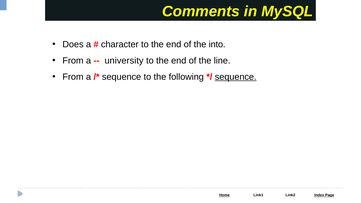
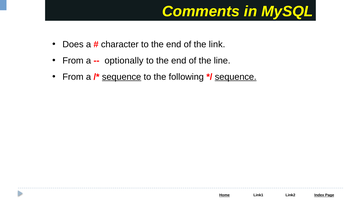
into: into -> link
university: university -> optionally
sequence at (122, 77) underline: none -> present
